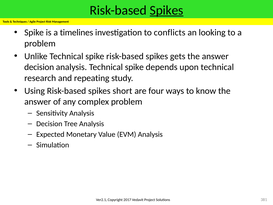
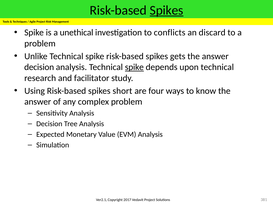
timelines: timelines -> unethical
looking: looking -> discard
spike at (134, 67) underline: none -> present
repeating: repeating -> facilitator
